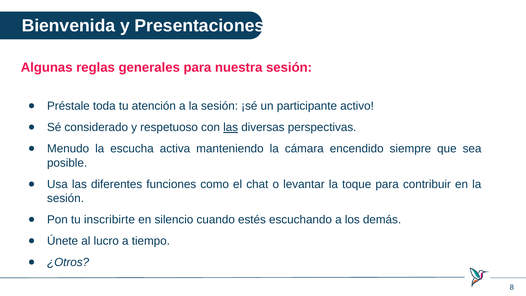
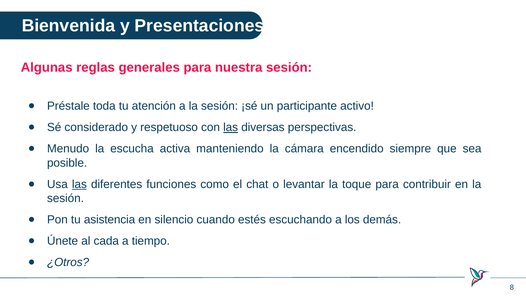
las at (79, 184) underline: none -> present
inscribirte: inscribirte -> asistencia
lucro: lucro -> cada
